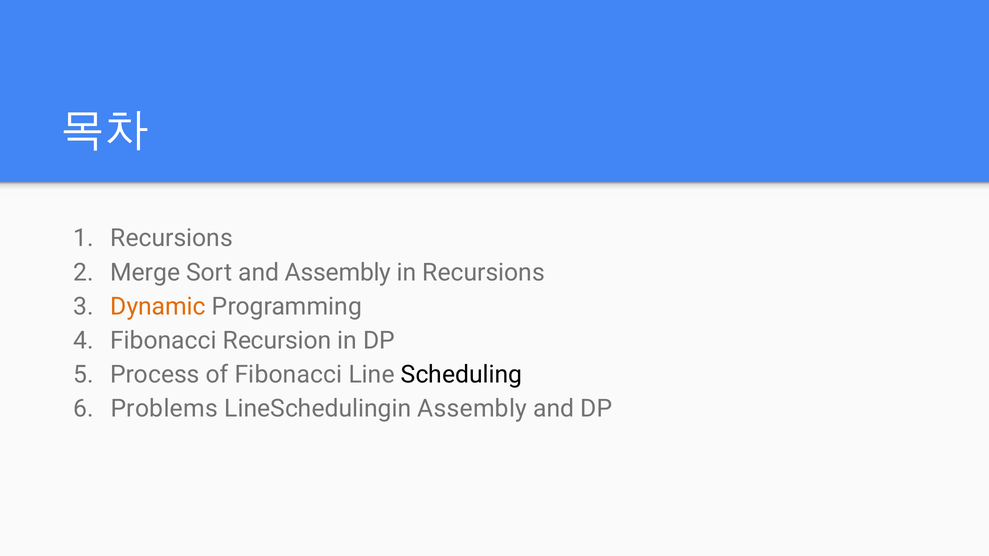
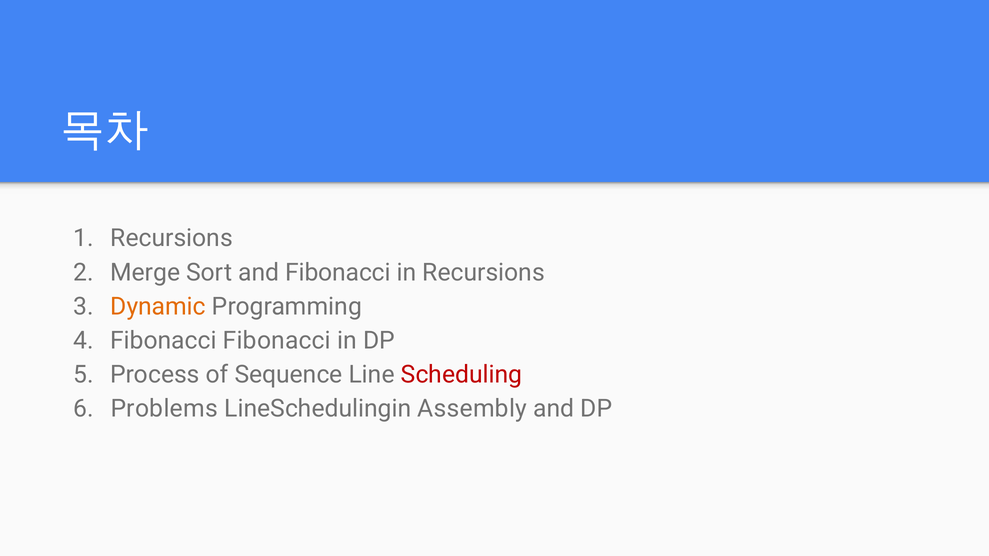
and Assembly: Assembly -> Fibonacci
Fibonacci Recursion: Recursion -> Fibonacci
of Fibonacci: Fibonacci -> Sequence
Scheduling colour: black -> red
